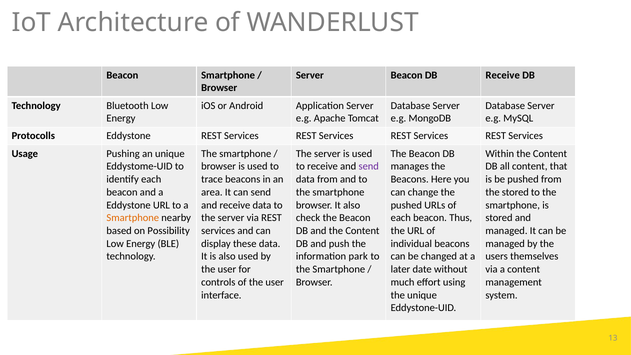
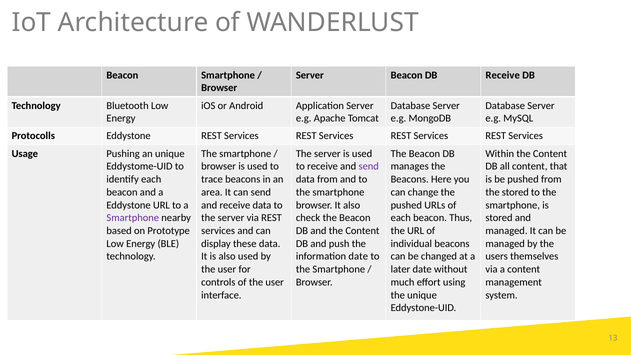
Smartphone at (133, 218) colour: orange -> purple
Possibility: Possibility -> Prototype
information park: park -> date
